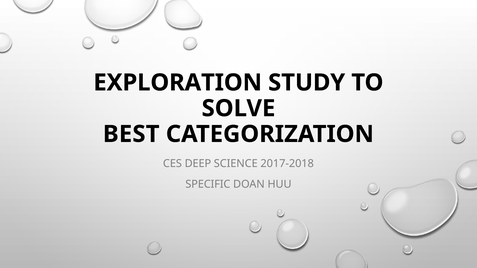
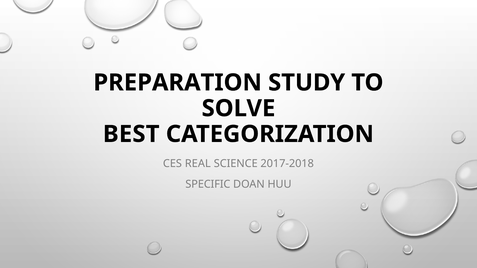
EXPLORATION: EXPLORATION -> PREPARATION
DEEP: DEEP -> REAL
